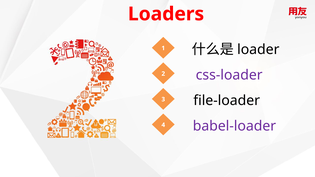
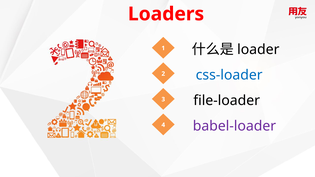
css-loader colour: purple -> blue
